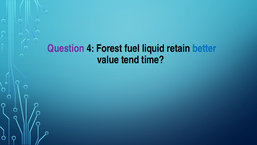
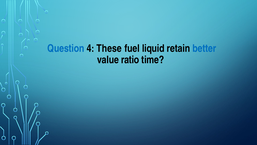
Question colour: purple -> blue
Forest: Forest -> These
tend: tend -> ratio
